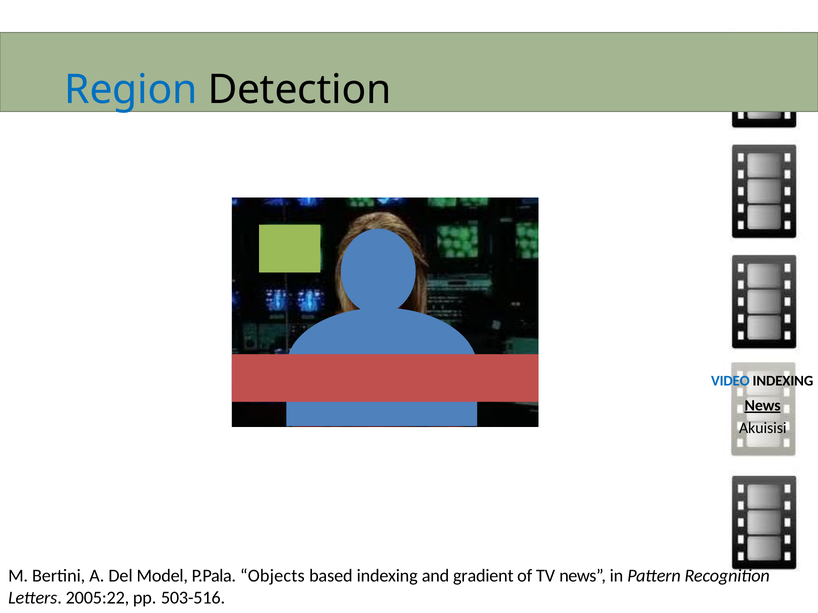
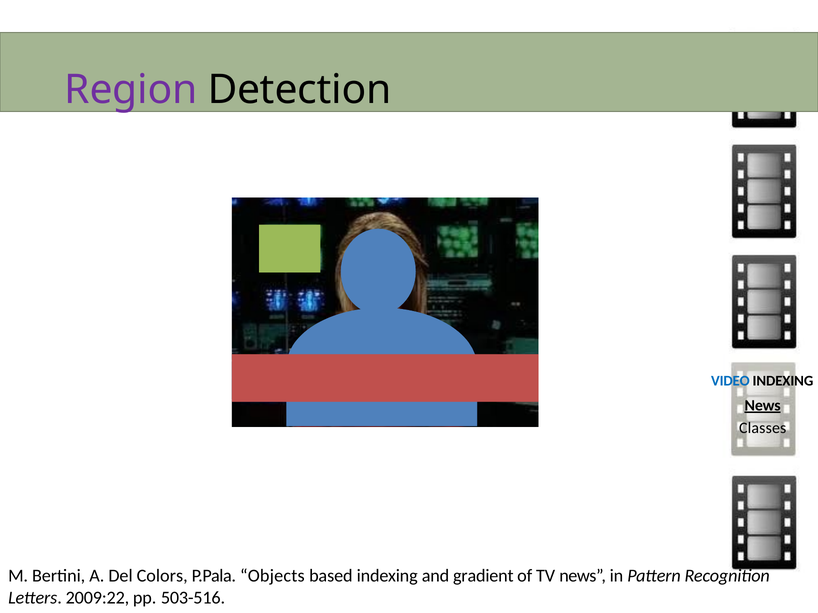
Region colour: blue -> purple
Akuisisi: Akuisisi -> Classes
Model: Model -> Colors
2005:22: 2005:22 -> 2009:22
